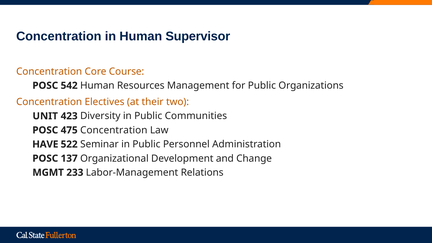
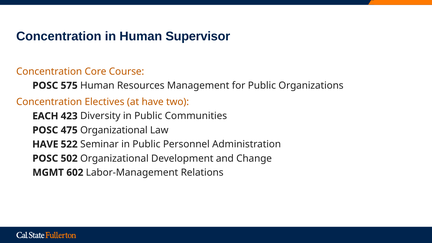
542: 542 -> 575
at their: their -> have
UNIT: UNIT -> EACH
475 Concentration: Concentration -> Organizational
137: 137 -> 502
233: 233 -> 602
